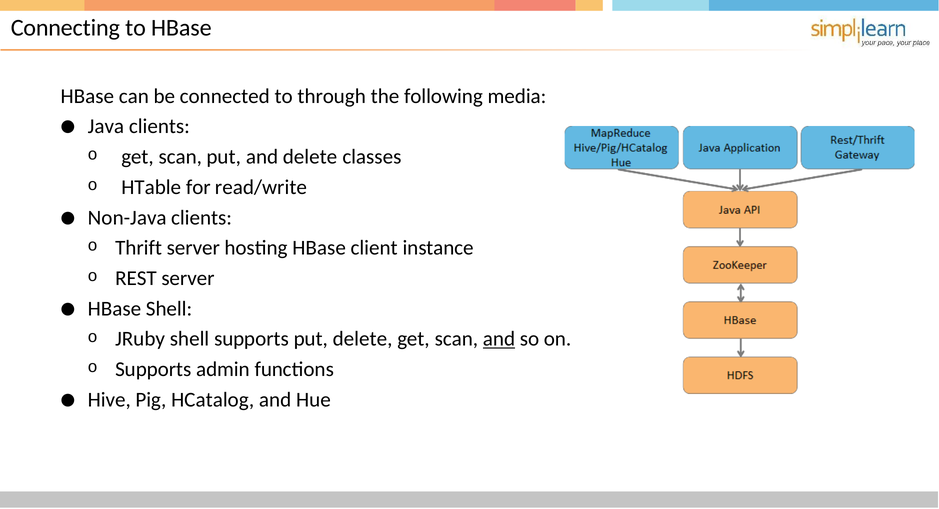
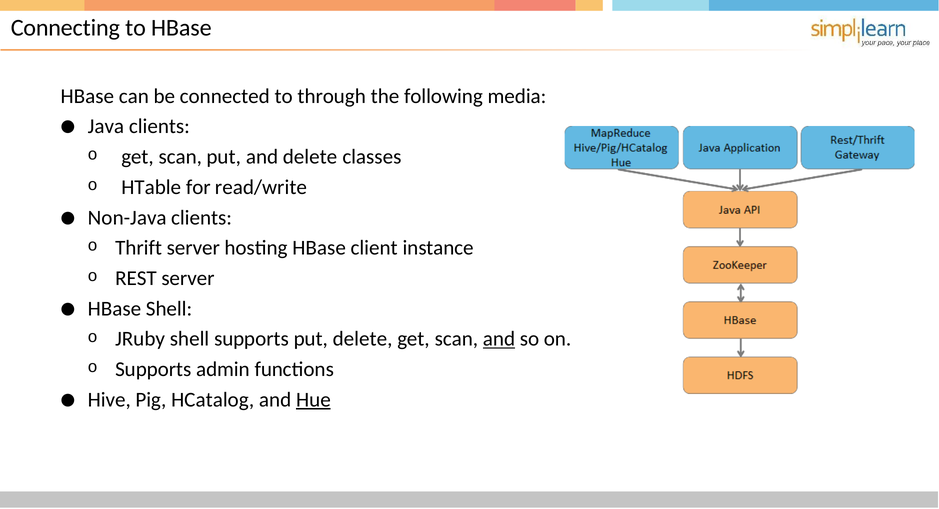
Hue underline: none -> present
